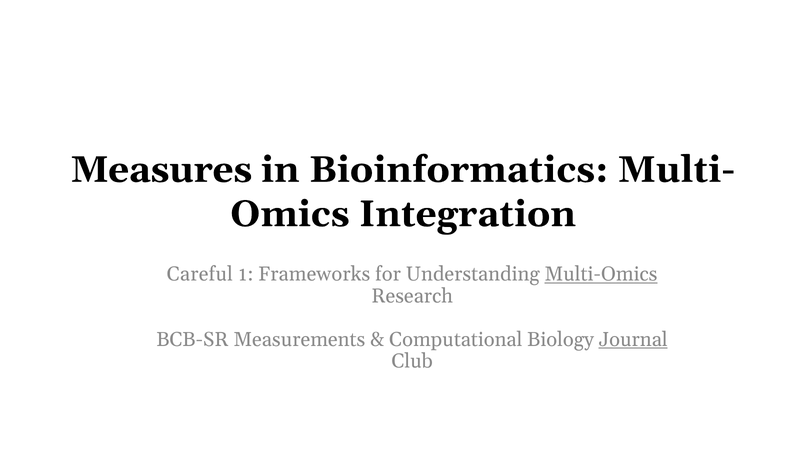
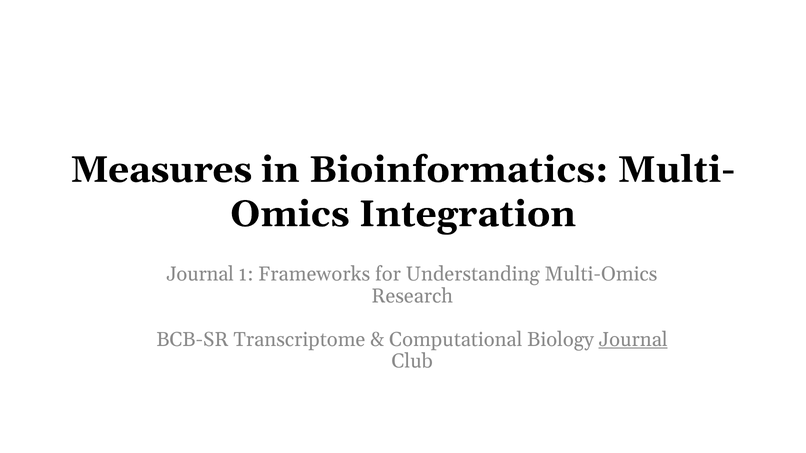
Careful at (200, 274): Careful -> Journal
Multi-Omics underline: present -> none
Measurements: Measurements -> Transcriptome
